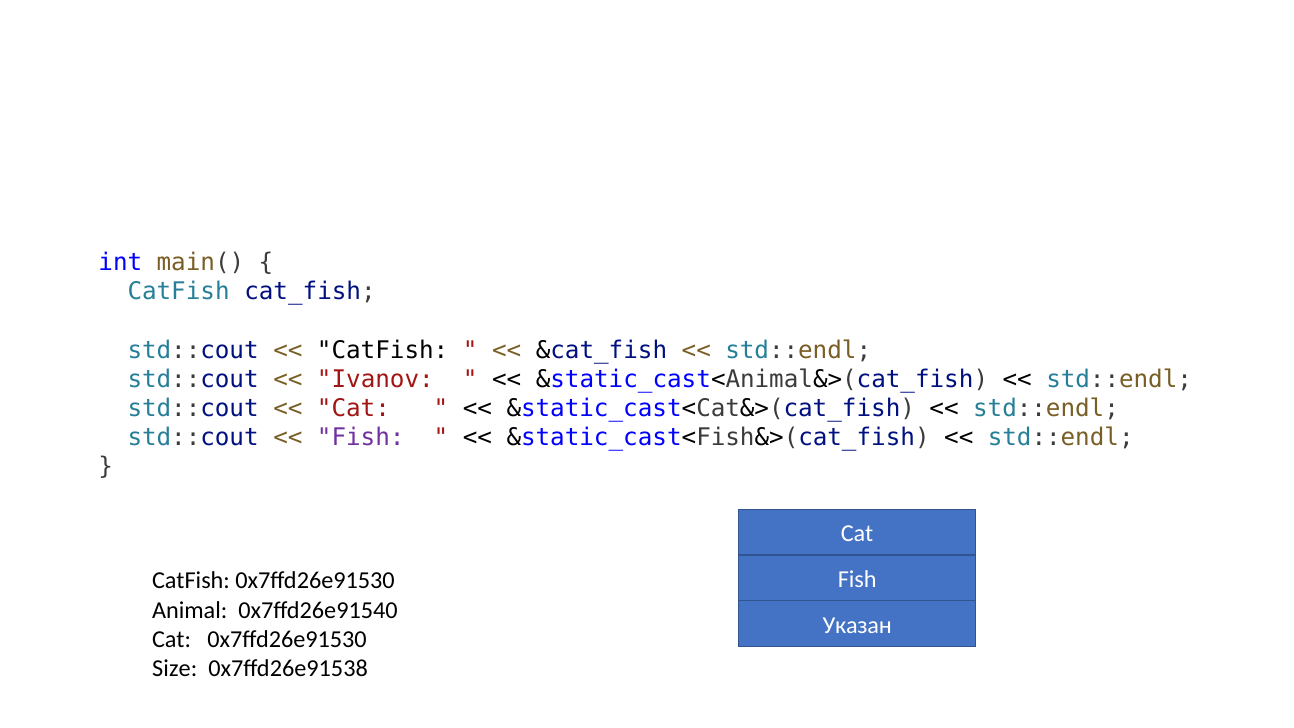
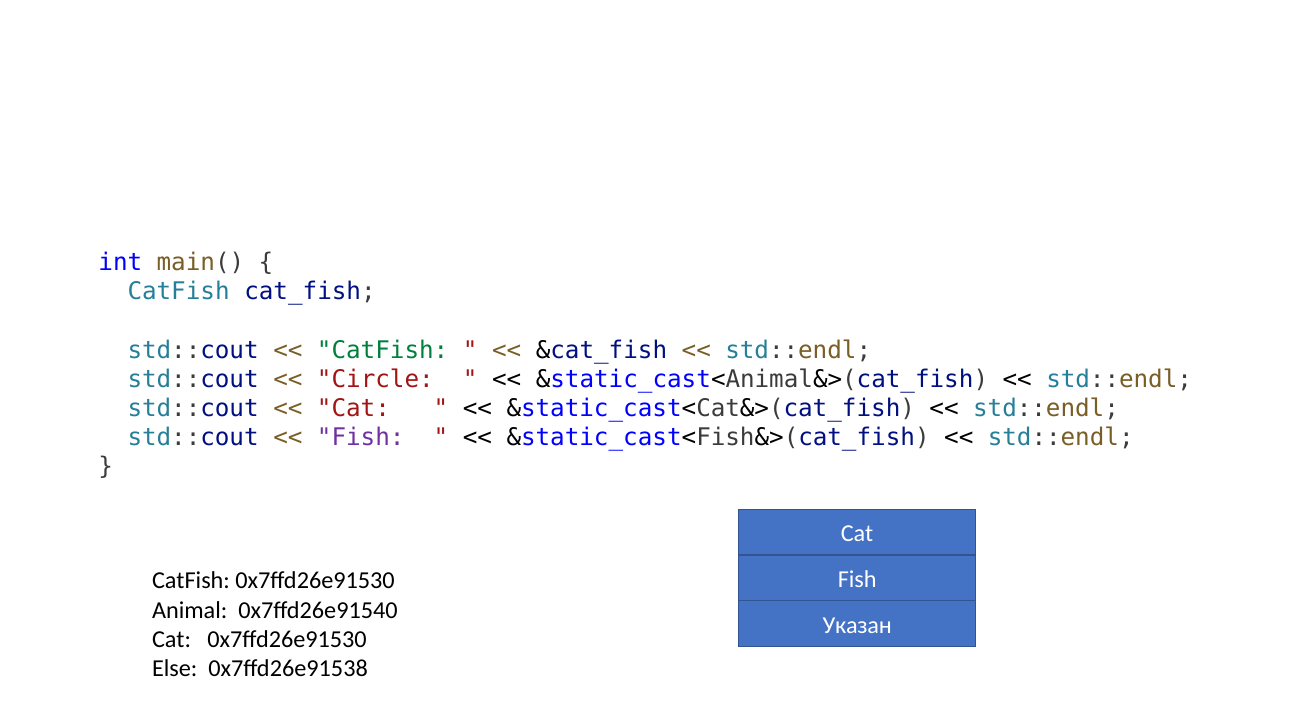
CatFish at (383, 350) colour: black -> green
Ivanov: Ivanov -> Circle
Size: Size -> Else
